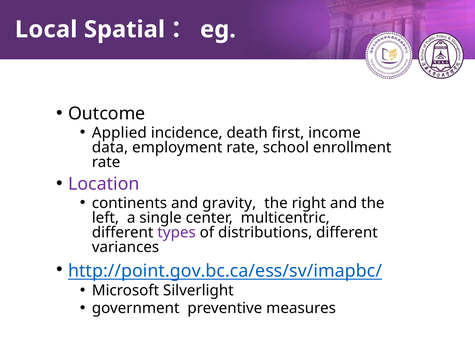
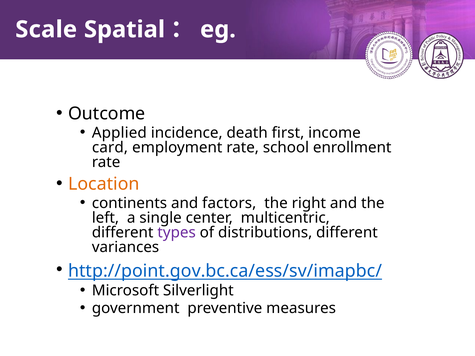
Local: Local -> Scale
data: data -> card
Location colour: purple -> orange
gravity: gravity -> factors
